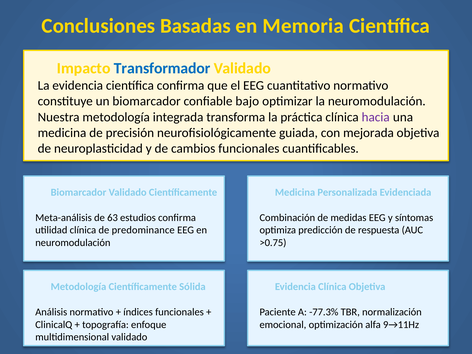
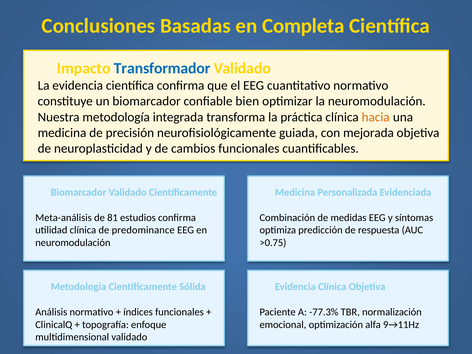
Memoria: Memoria -> Completa
bajo: bajo -> bien
hacia colour: purple -> orange
63: 63 -> 81
